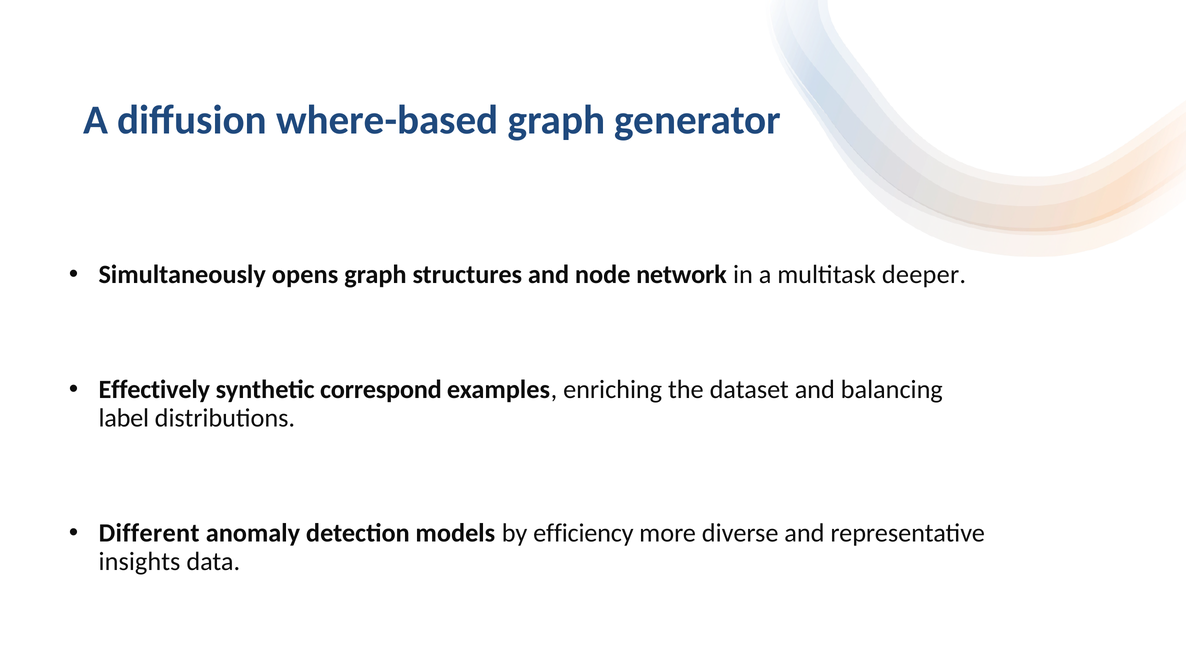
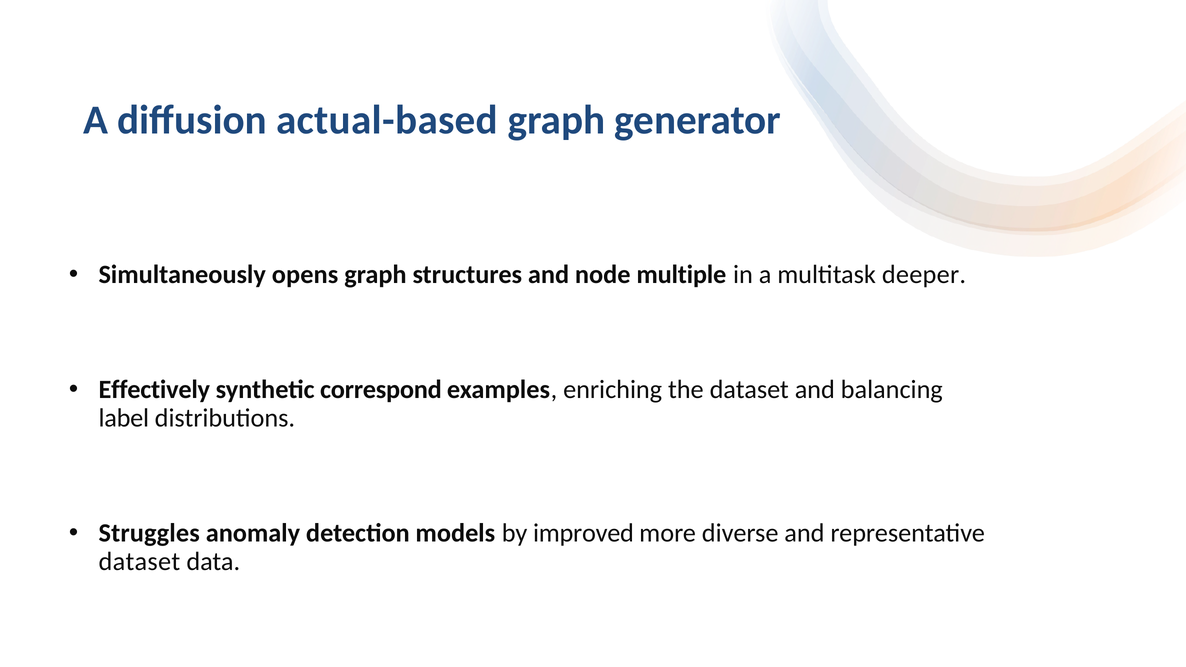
where-based: where-based -> actual-based
network: network -> multiple
Different: Different -> Struggles
efficiency: efficiency -> improved
insights at (140, 562): insights -> dataset
